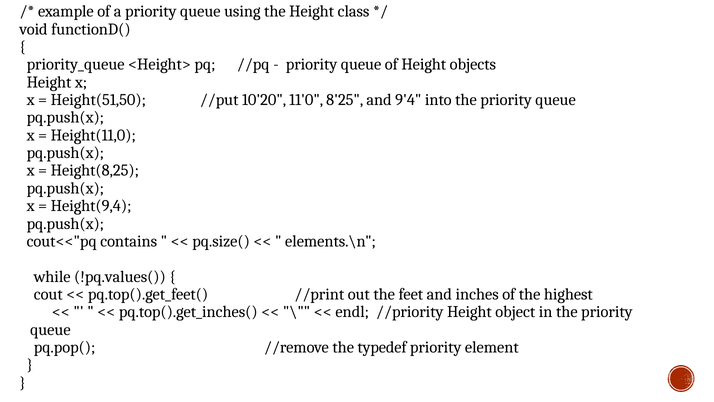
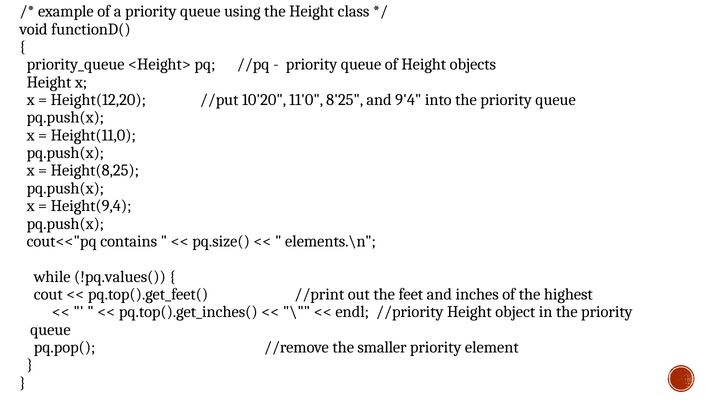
Height(51,50: Height(51,50 -> Height(12,20
typedef: typedef -> smaller
